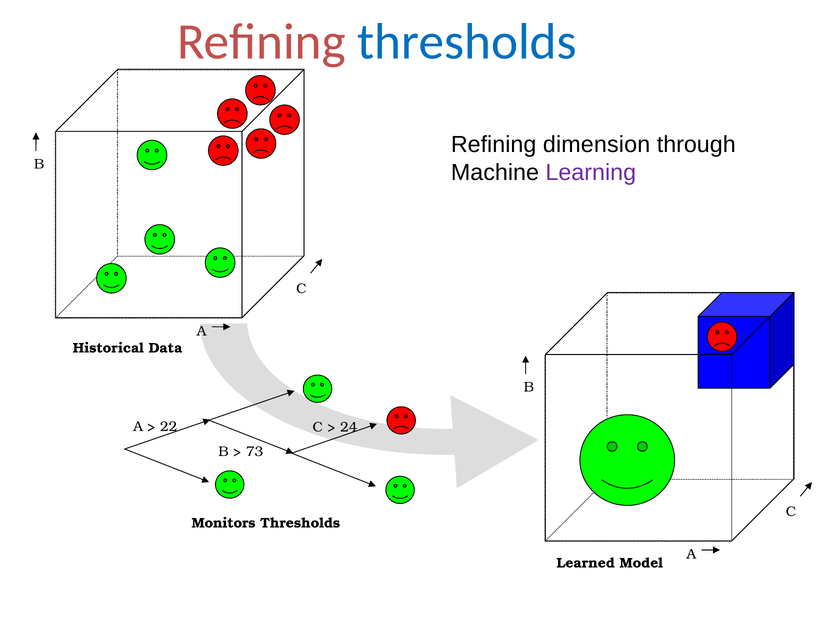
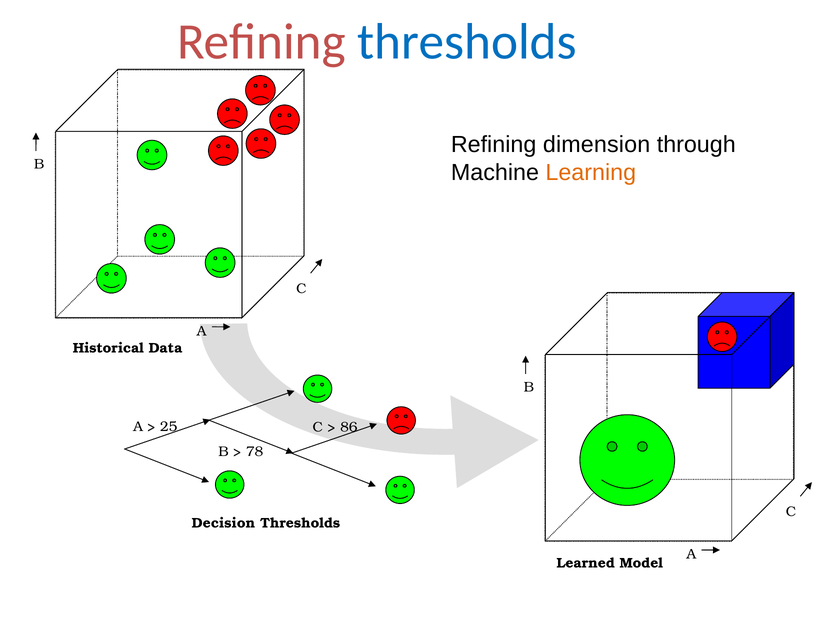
Learning colour: purple -> orange
22: 22 -> 25
24: 24 -> 86
73: 73 -> 78
Monitors: Monitors -> Decision
